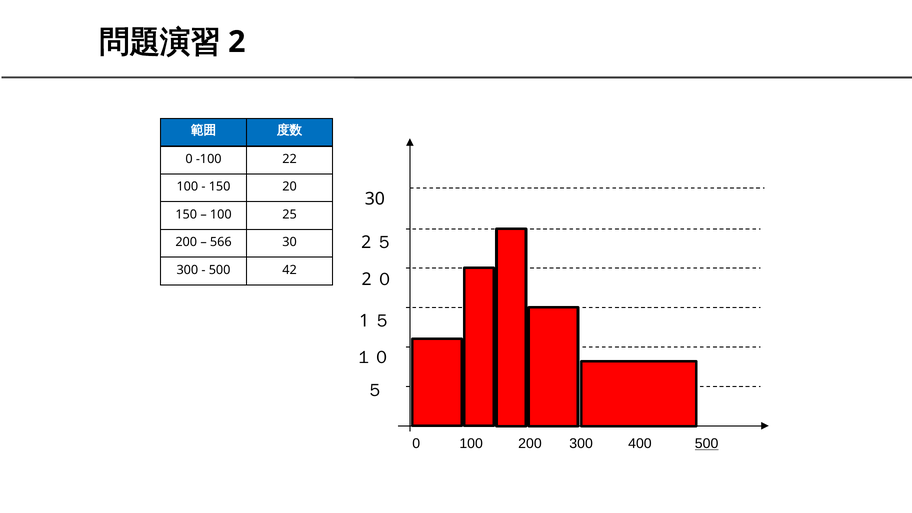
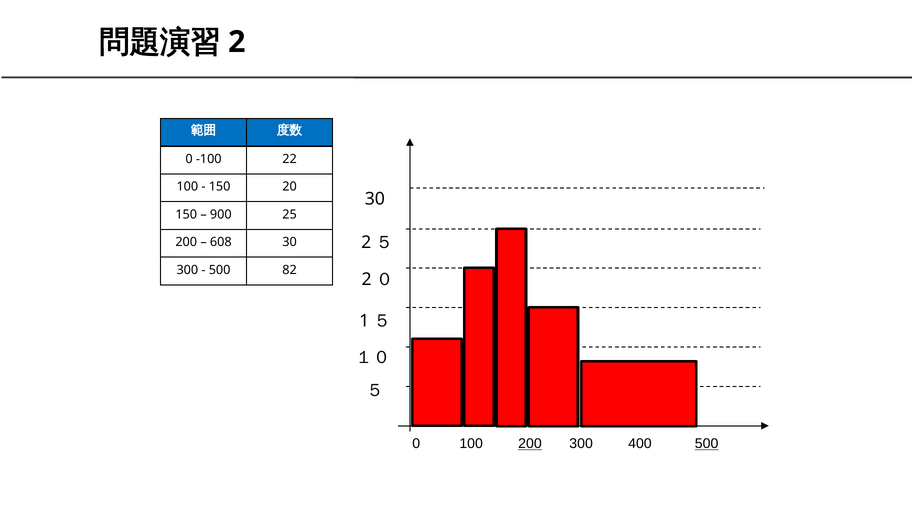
100 at (221, 214): 100 -> 900
566: 566 -> 608
42: 42 -> 82
200 at (530, 444) underline: none -> present
